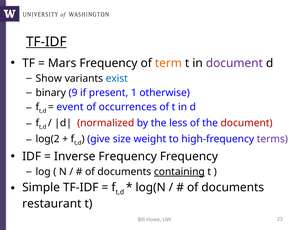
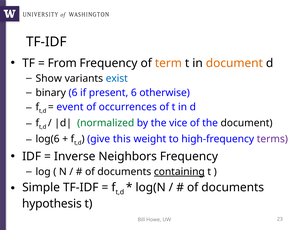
TF-IDF at (46, 42) underline: present -> none
Mars: Mars -> From
document at (234, 63) colour: purple -> orange
binary 9: 9 -> 6
present 1: 1 -> 6
normalized colour: red -> green
less: less -> vice
document at (247, 123) colour: red -> black
log(2: log(2 -> log(6
size: size -> this
Inverse Frequency: Frequency -> Neighbors
restaurant: restaurant -> hypothesis
